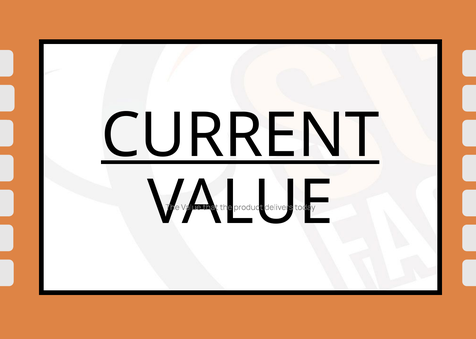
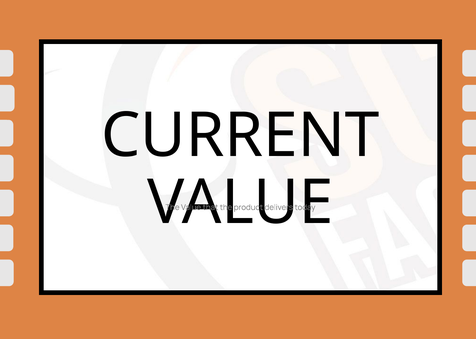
CURRENT underline: present -> none
